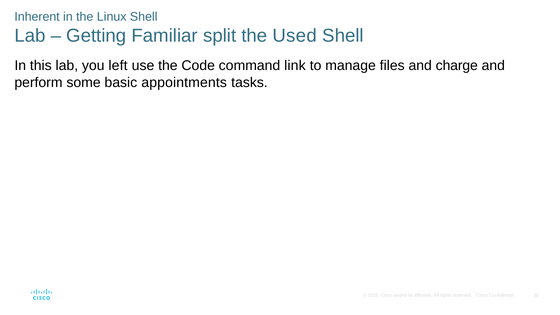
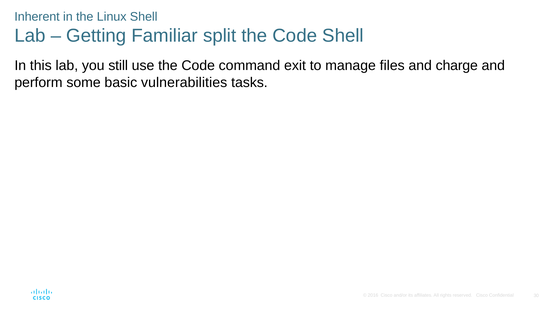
Used at (295, 36): Used -> Code
left: left -> still
link: link -> exit
appointments: appointments -> vulnerabilities
